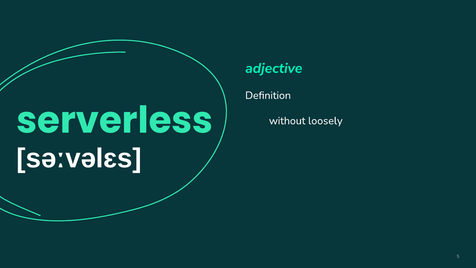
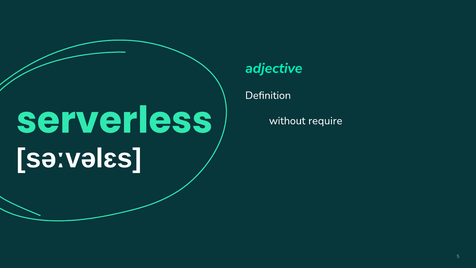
loosely: loosely -> require
